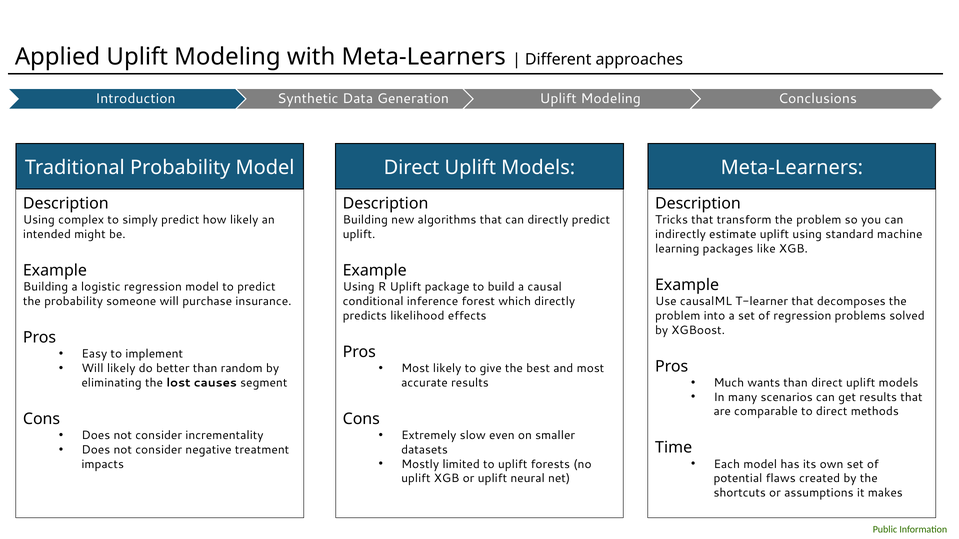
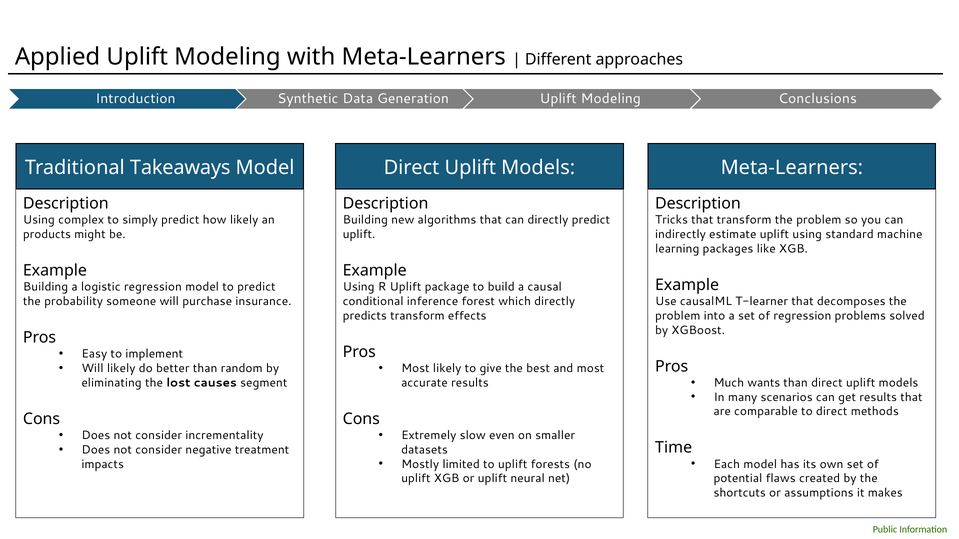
Traditional Probability: Probability -> Takeaways
intended: intended -> products
predicts likelihood: likelihood -> transform
